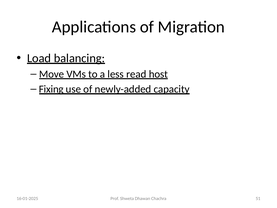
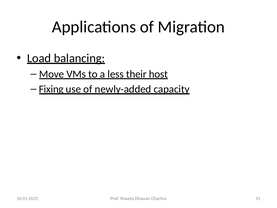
read: read -> their
